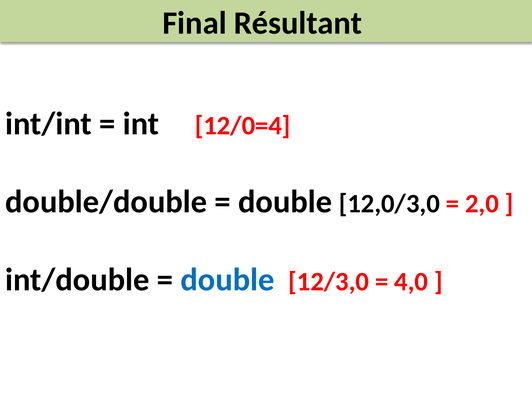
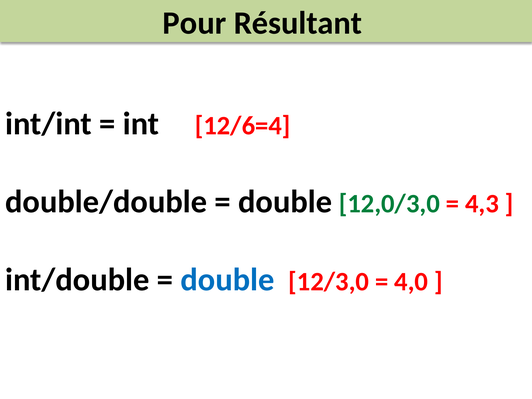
Final: Final -> Pour
12/0=4: 12/0=4 -> 12/6=4
12,0/3,0 colour: black -> green
2,0: 2,0 -> 4,3
